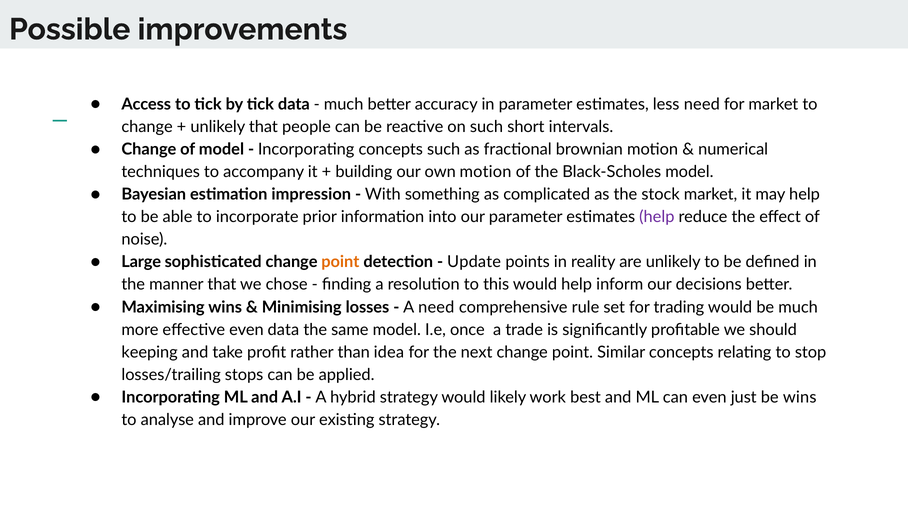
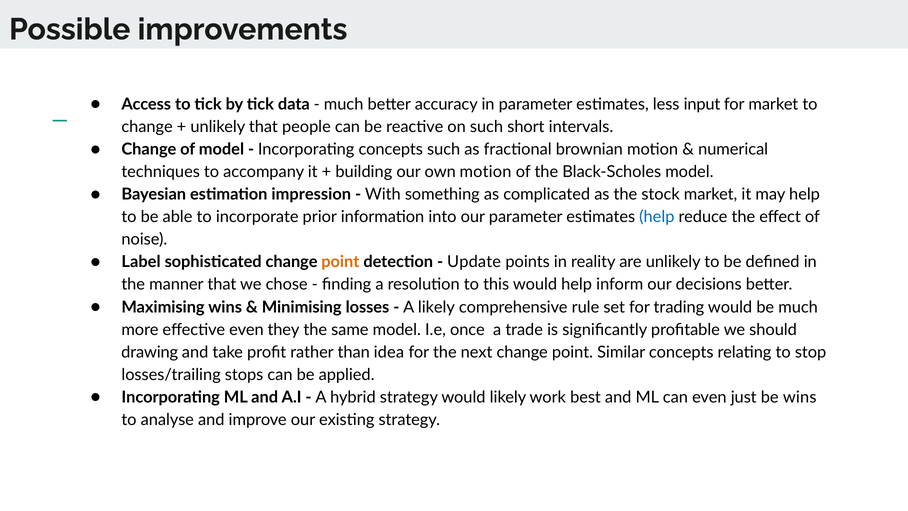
less need: need -> input
help at (657, 217) colour: purple -> blue
Large: Large -> Label
A need: need -> likely
even data: data -> they
keeping: keeping -> drawing
